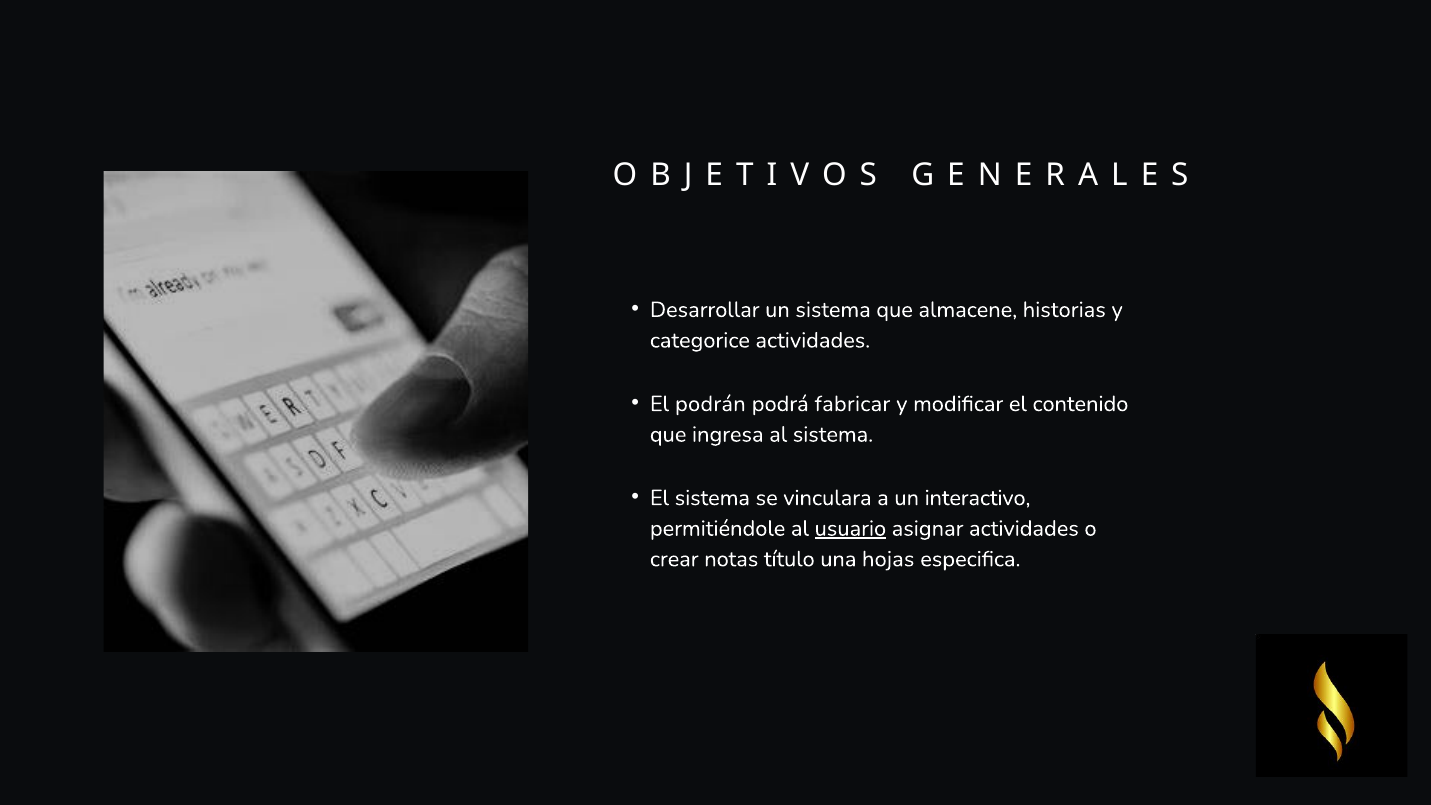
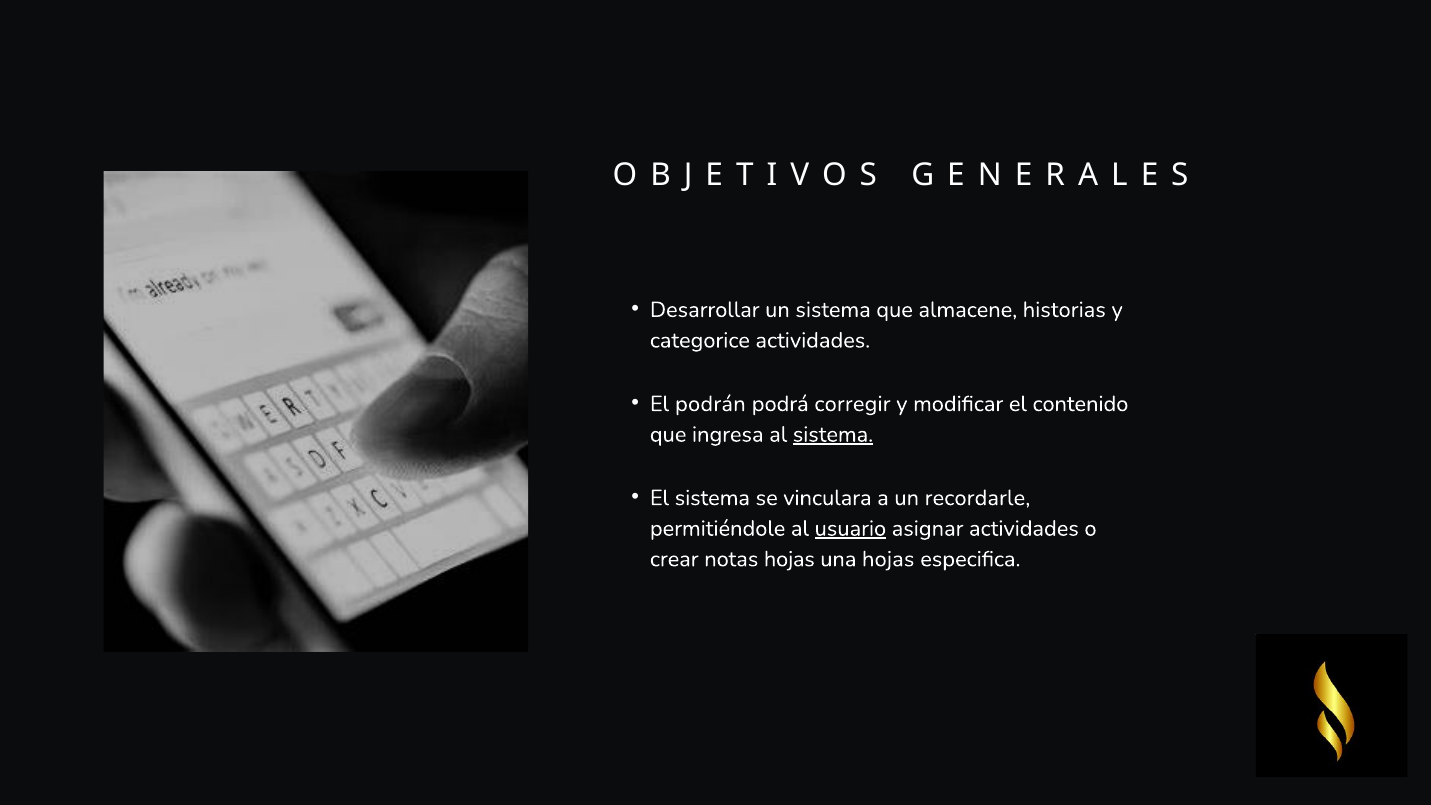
fabricar: fabricar -> corregir
sistema at (833, 434) underline: none -> present
interactivo: interactivo -> recordarle
notas título: título -> hojas
